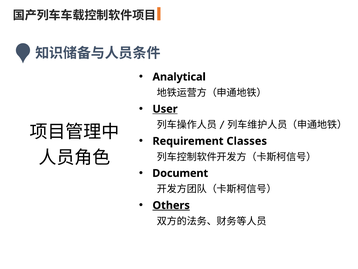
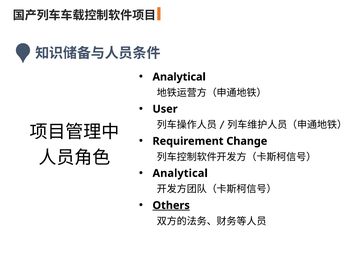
User underline: present -> none
Classes: Classes -> Change
Document at (180, 173): Document -> Analytical
